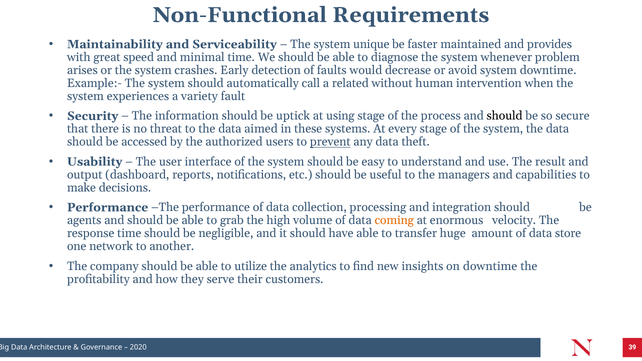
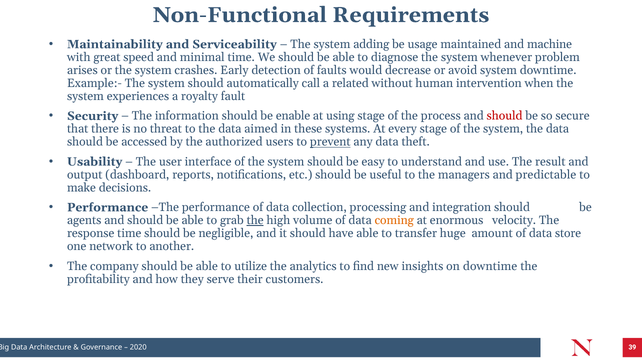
unique: unique -> adding
faster: faster -> usage
provides: provides -> machine
variety: variety -> royalty
uptick: uptick -> enable
should at (505, 116) colour: black -> red
capabilities: capabilities -> predictable
the at (255, 220) underline: none -> present
